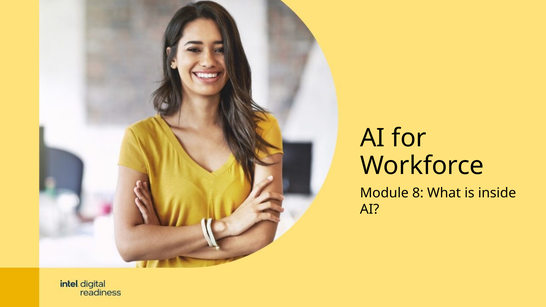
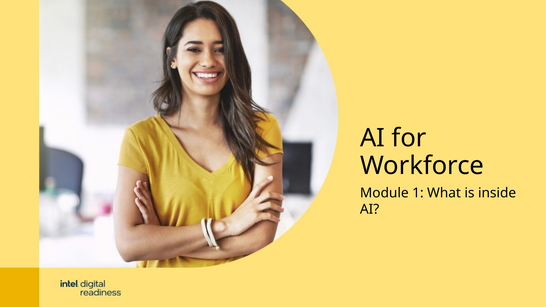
8: 8 -> 1
